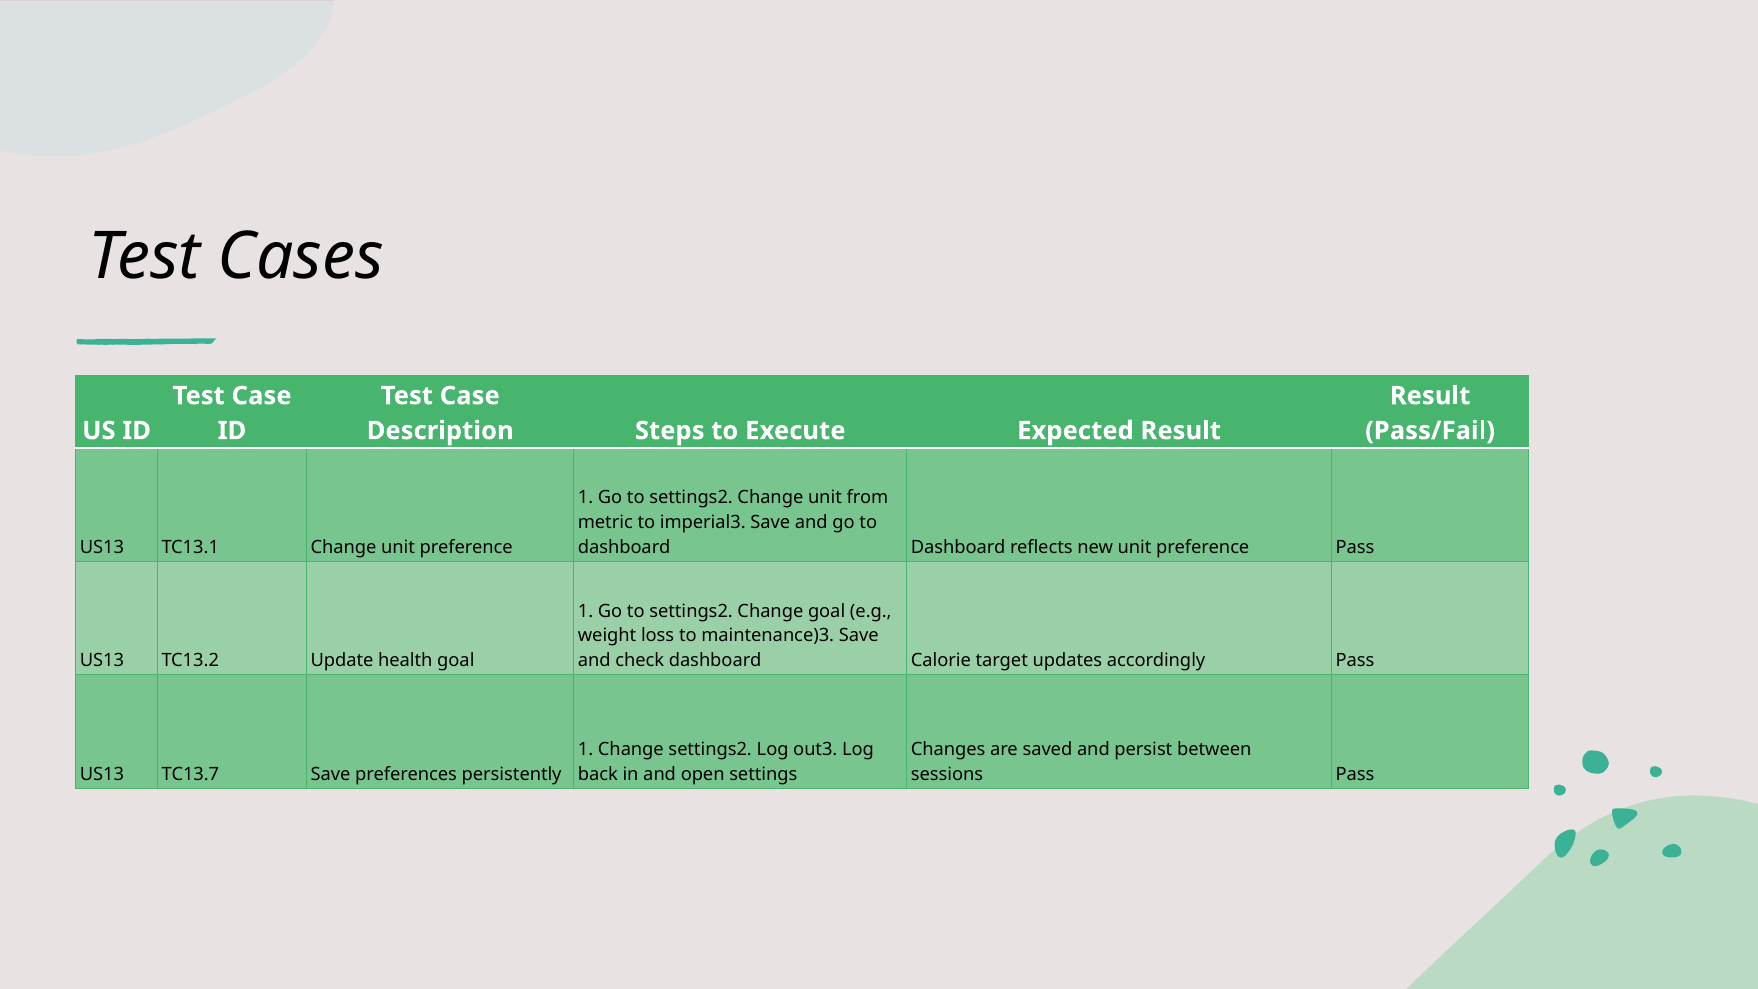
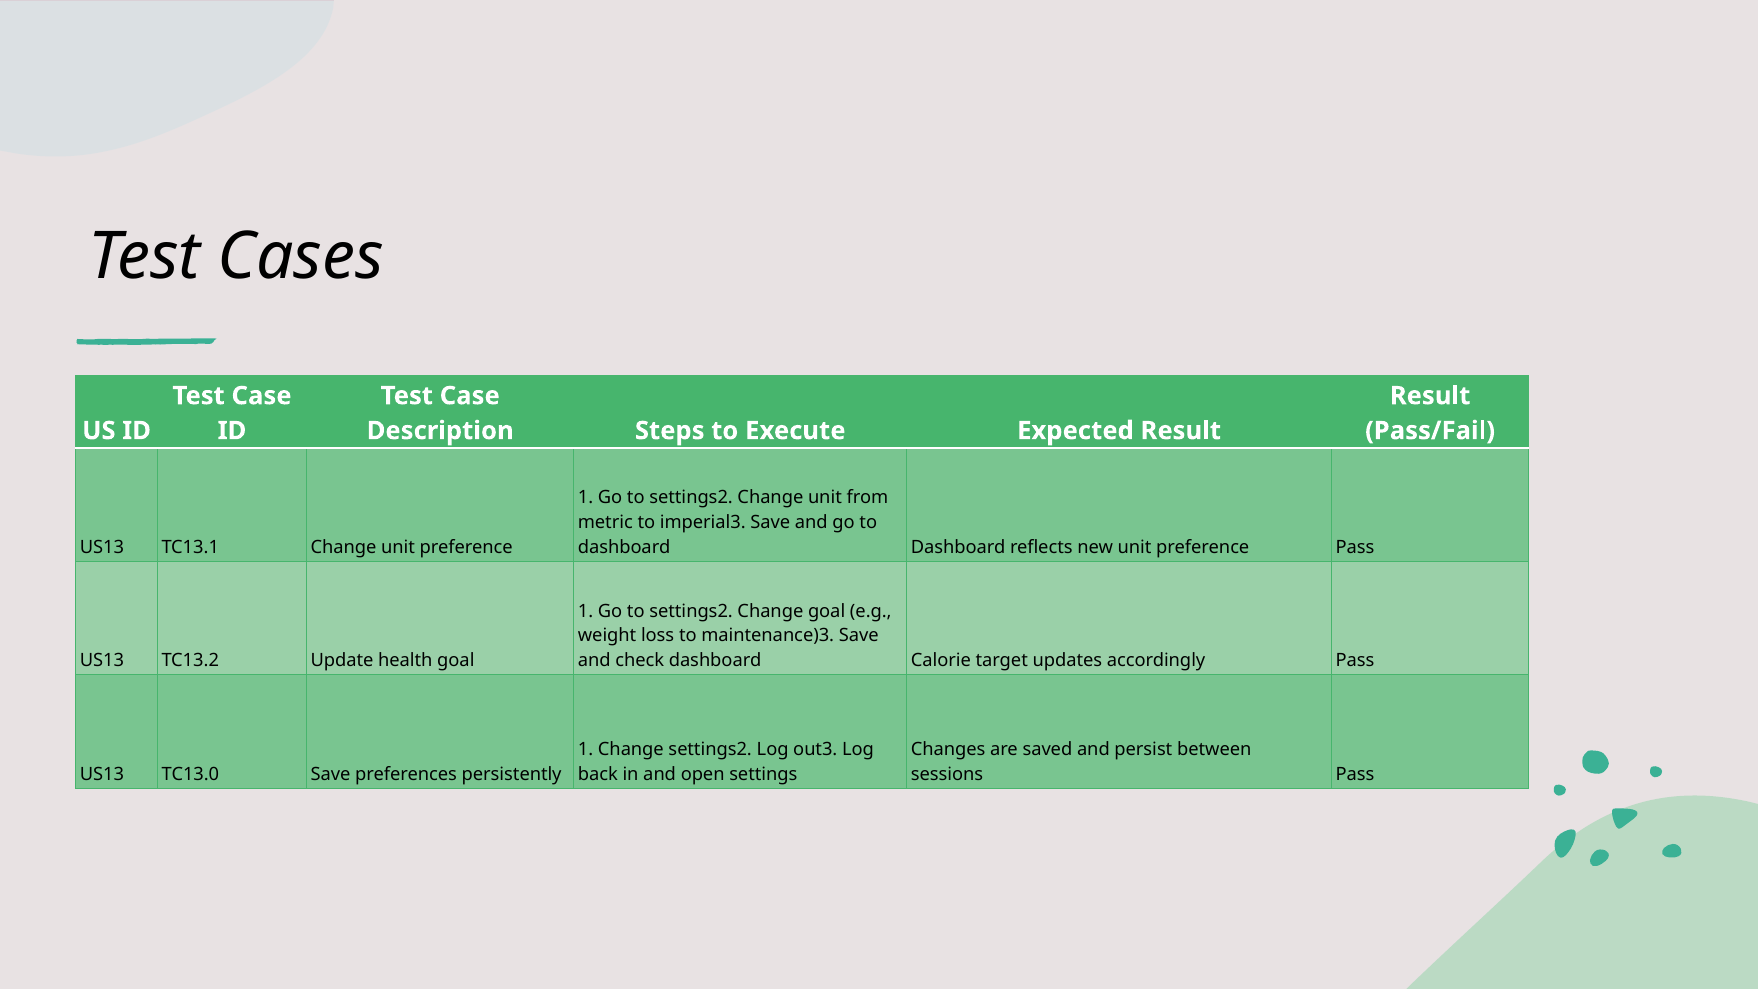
TC13.7: TC13.7 -> TC13.0
